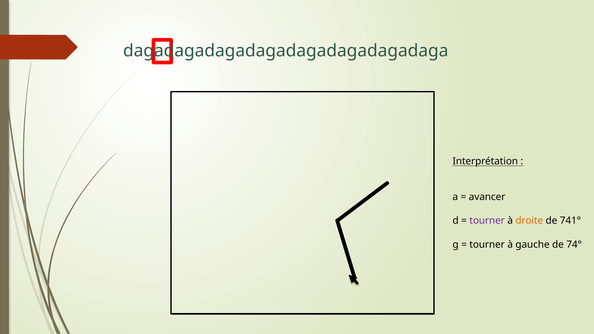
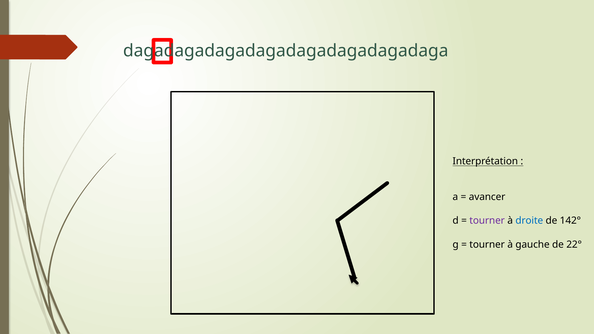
droite colour: orange -> blue
741°: 741° -> 142°
74°: 74° -> 22°
